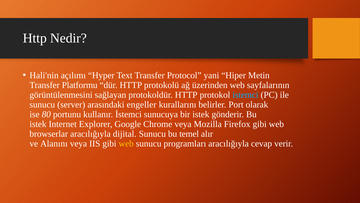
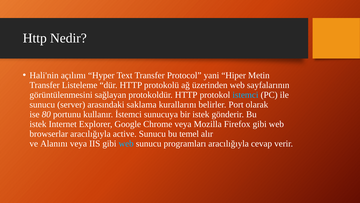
Platformu: Platformu -> Listeleme
engeller: engeller -> saklama
dijital: dijital -> active
web at (126, 143) colour: yellow -> light blue
